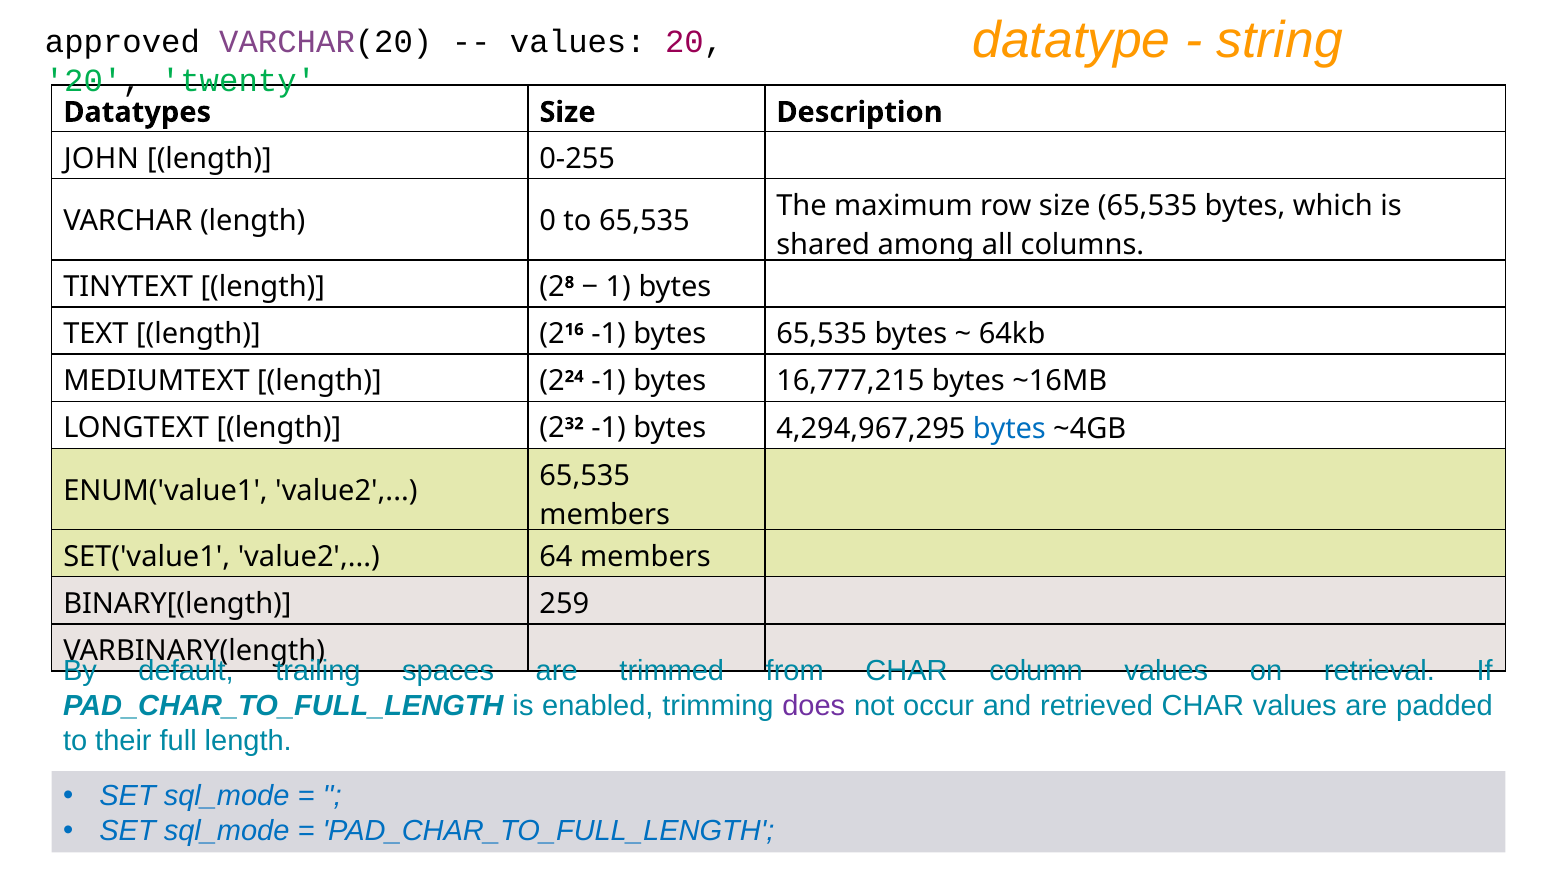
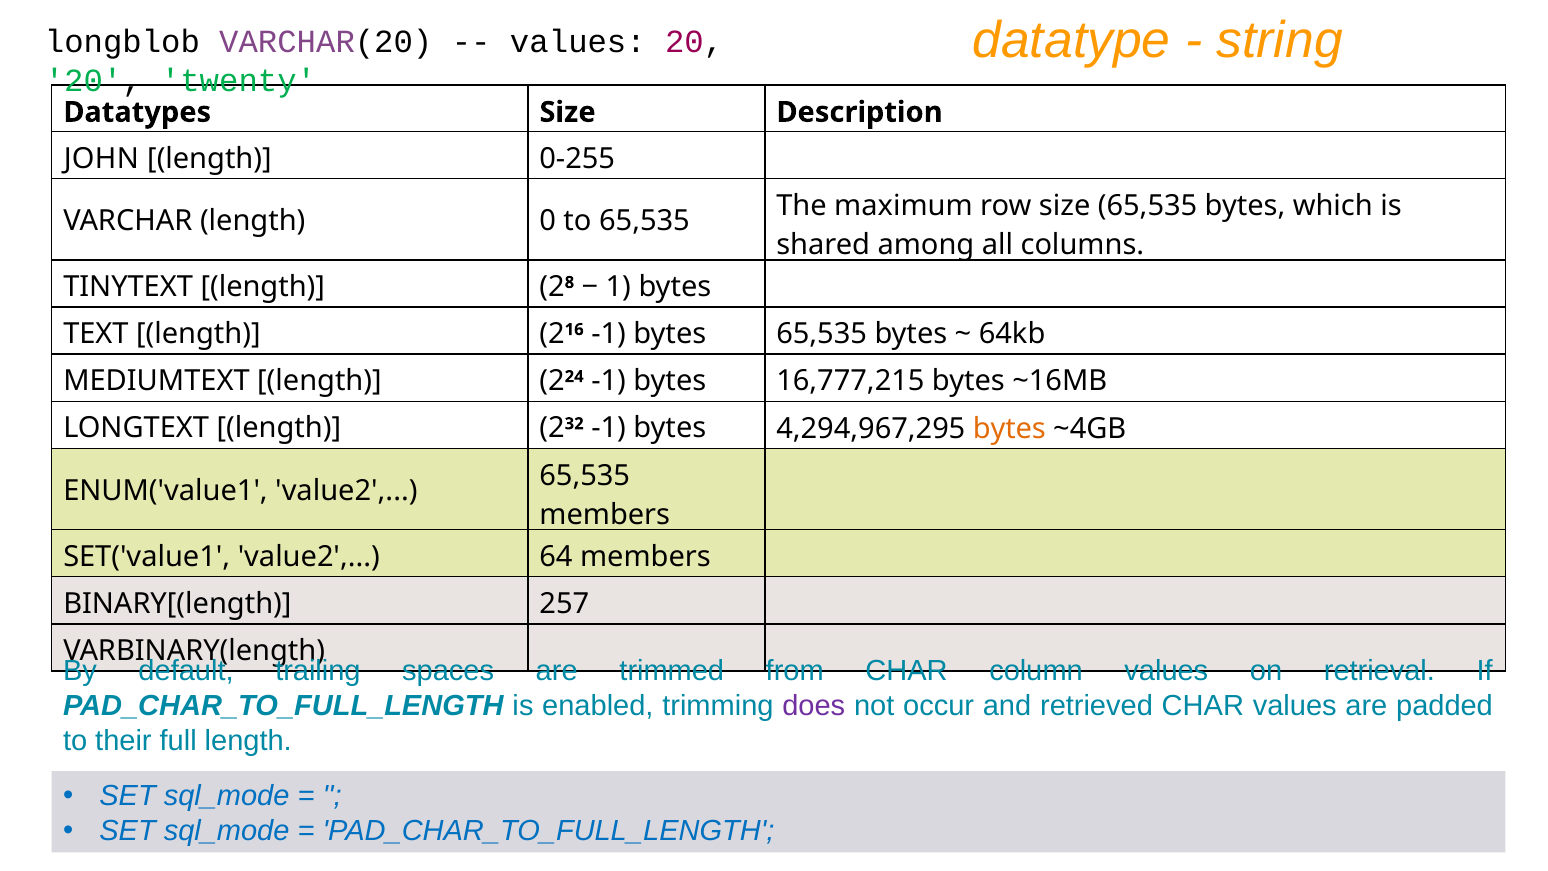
approved: approved -> longblob
bytes at (1009, 428) colour: blue -> orange
259: 259 -> 257
